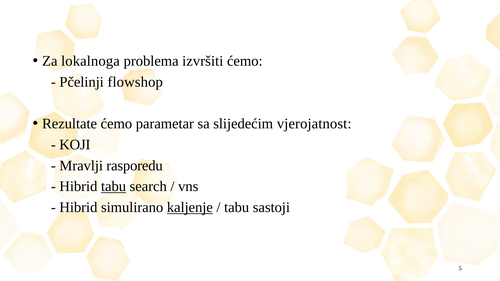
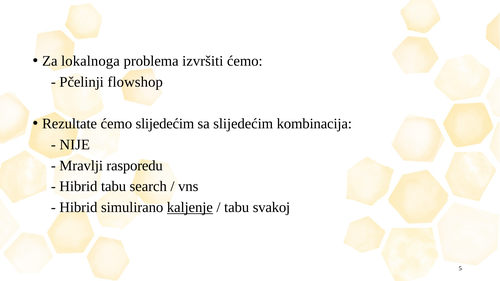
ćemo parametar: parametar -> slijedećim
vjerojatnost: vjerojatnost -> kombinacija
KOJI: KOJI -> NIJE
tabu at (114, 187) underline: present -> none
sastoji: sastoji -> svakoj
